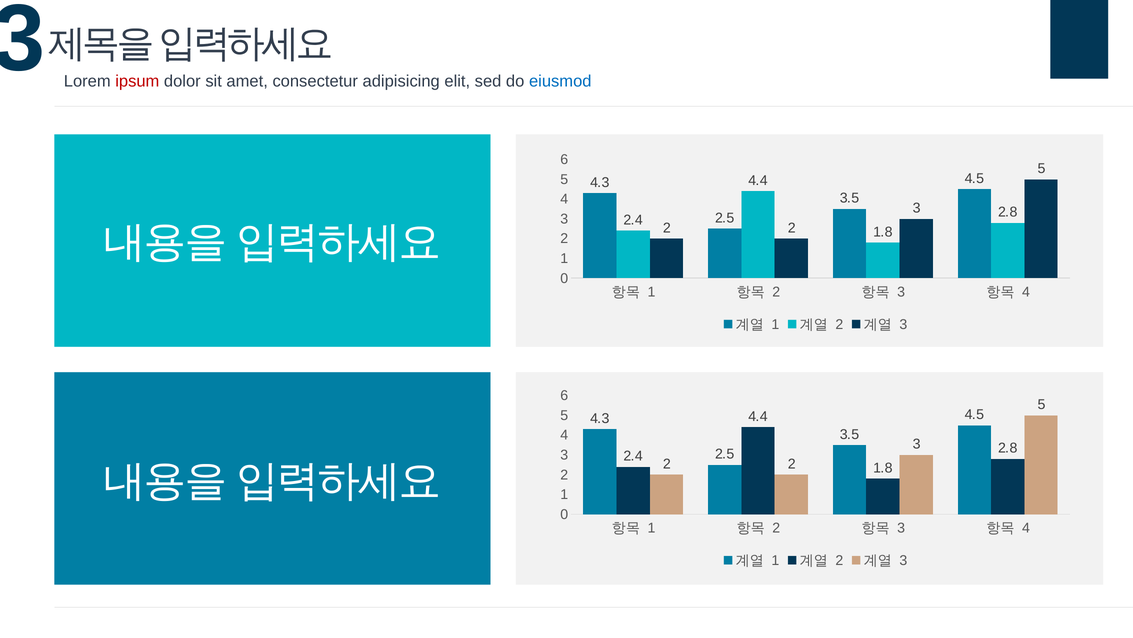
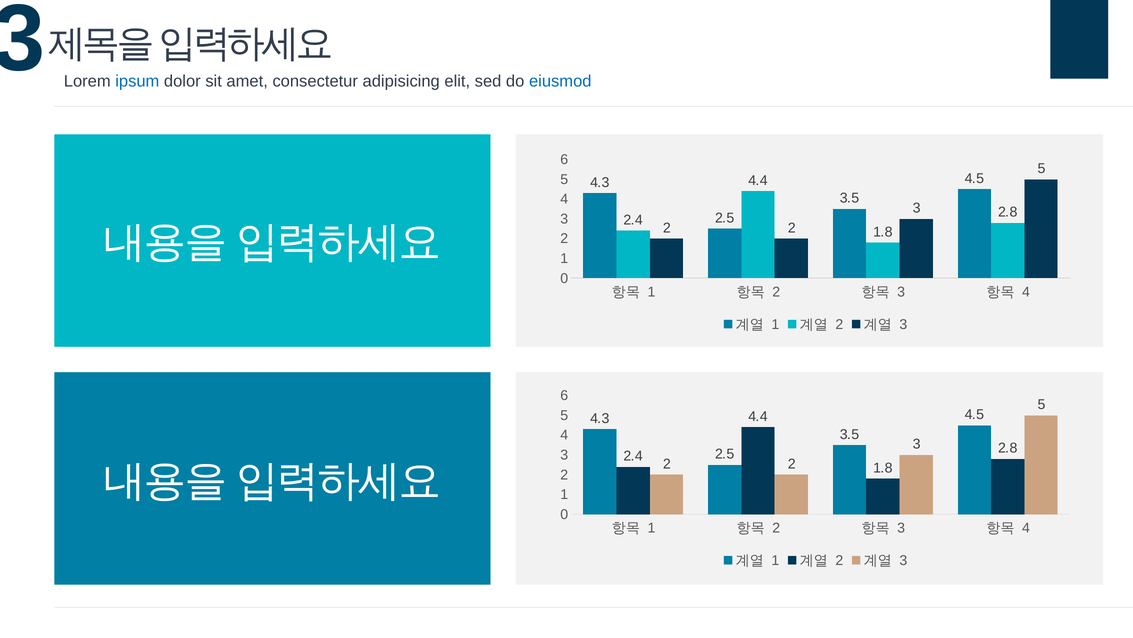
ipsum colour: red -> blue
